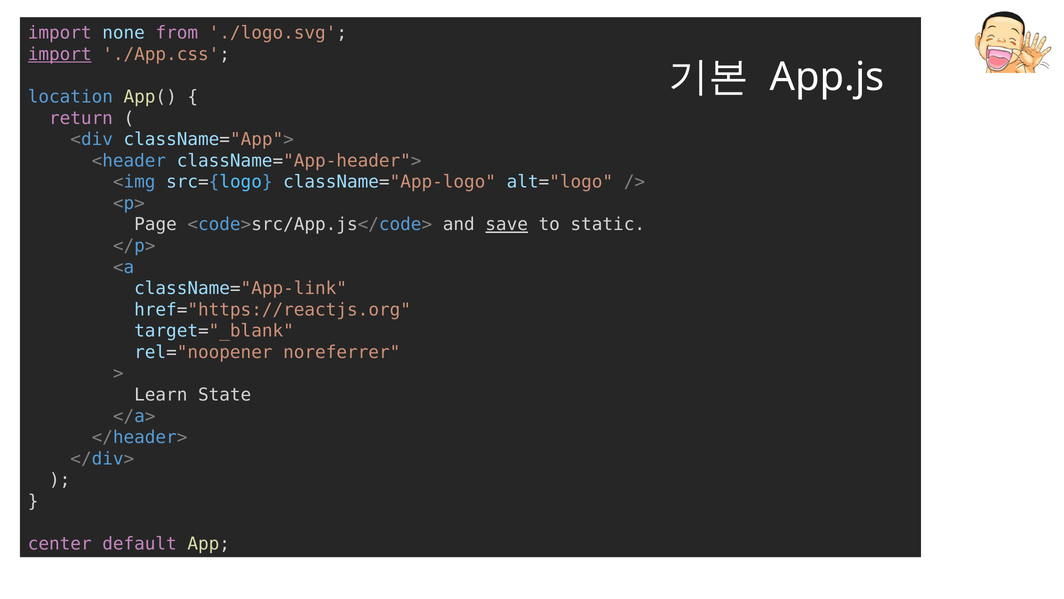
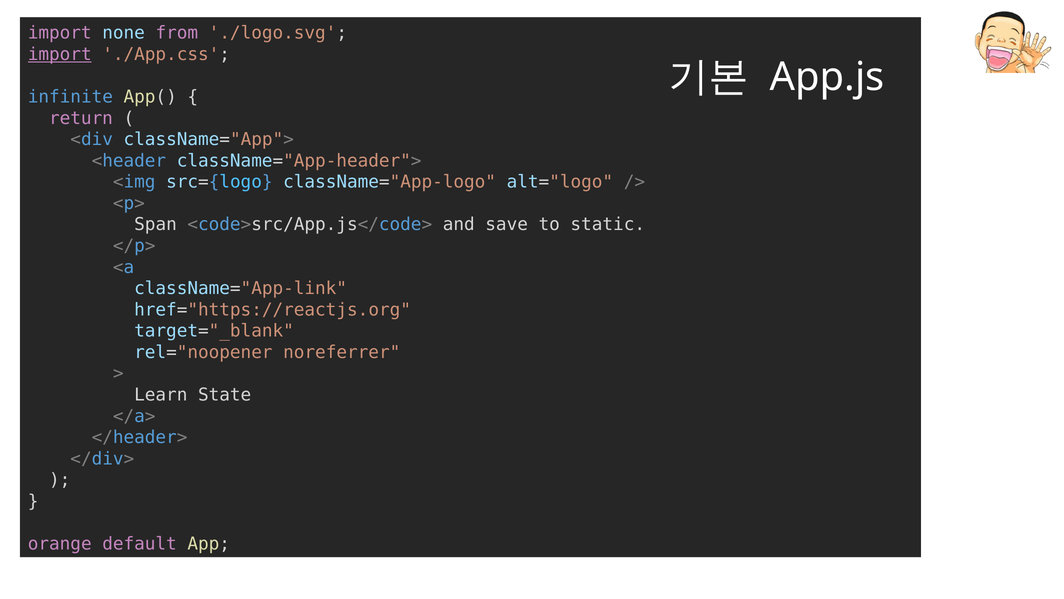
location: location -> infinite
Page: Page -> Span
save underline: present -> none
center: center -> orange
